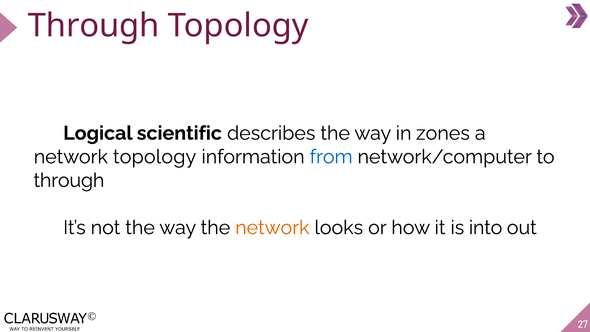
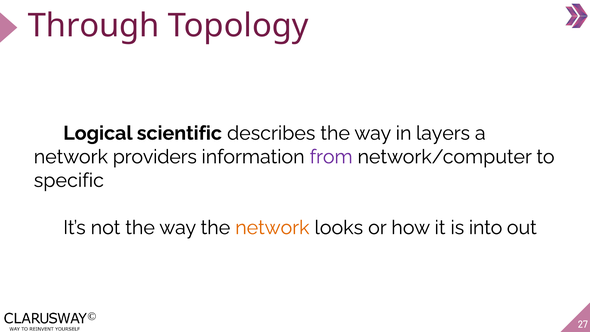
zones: zones -> layers
network topology: topology -> providers
from colour: blue -> purple
through at (69, 180): through -> specific
